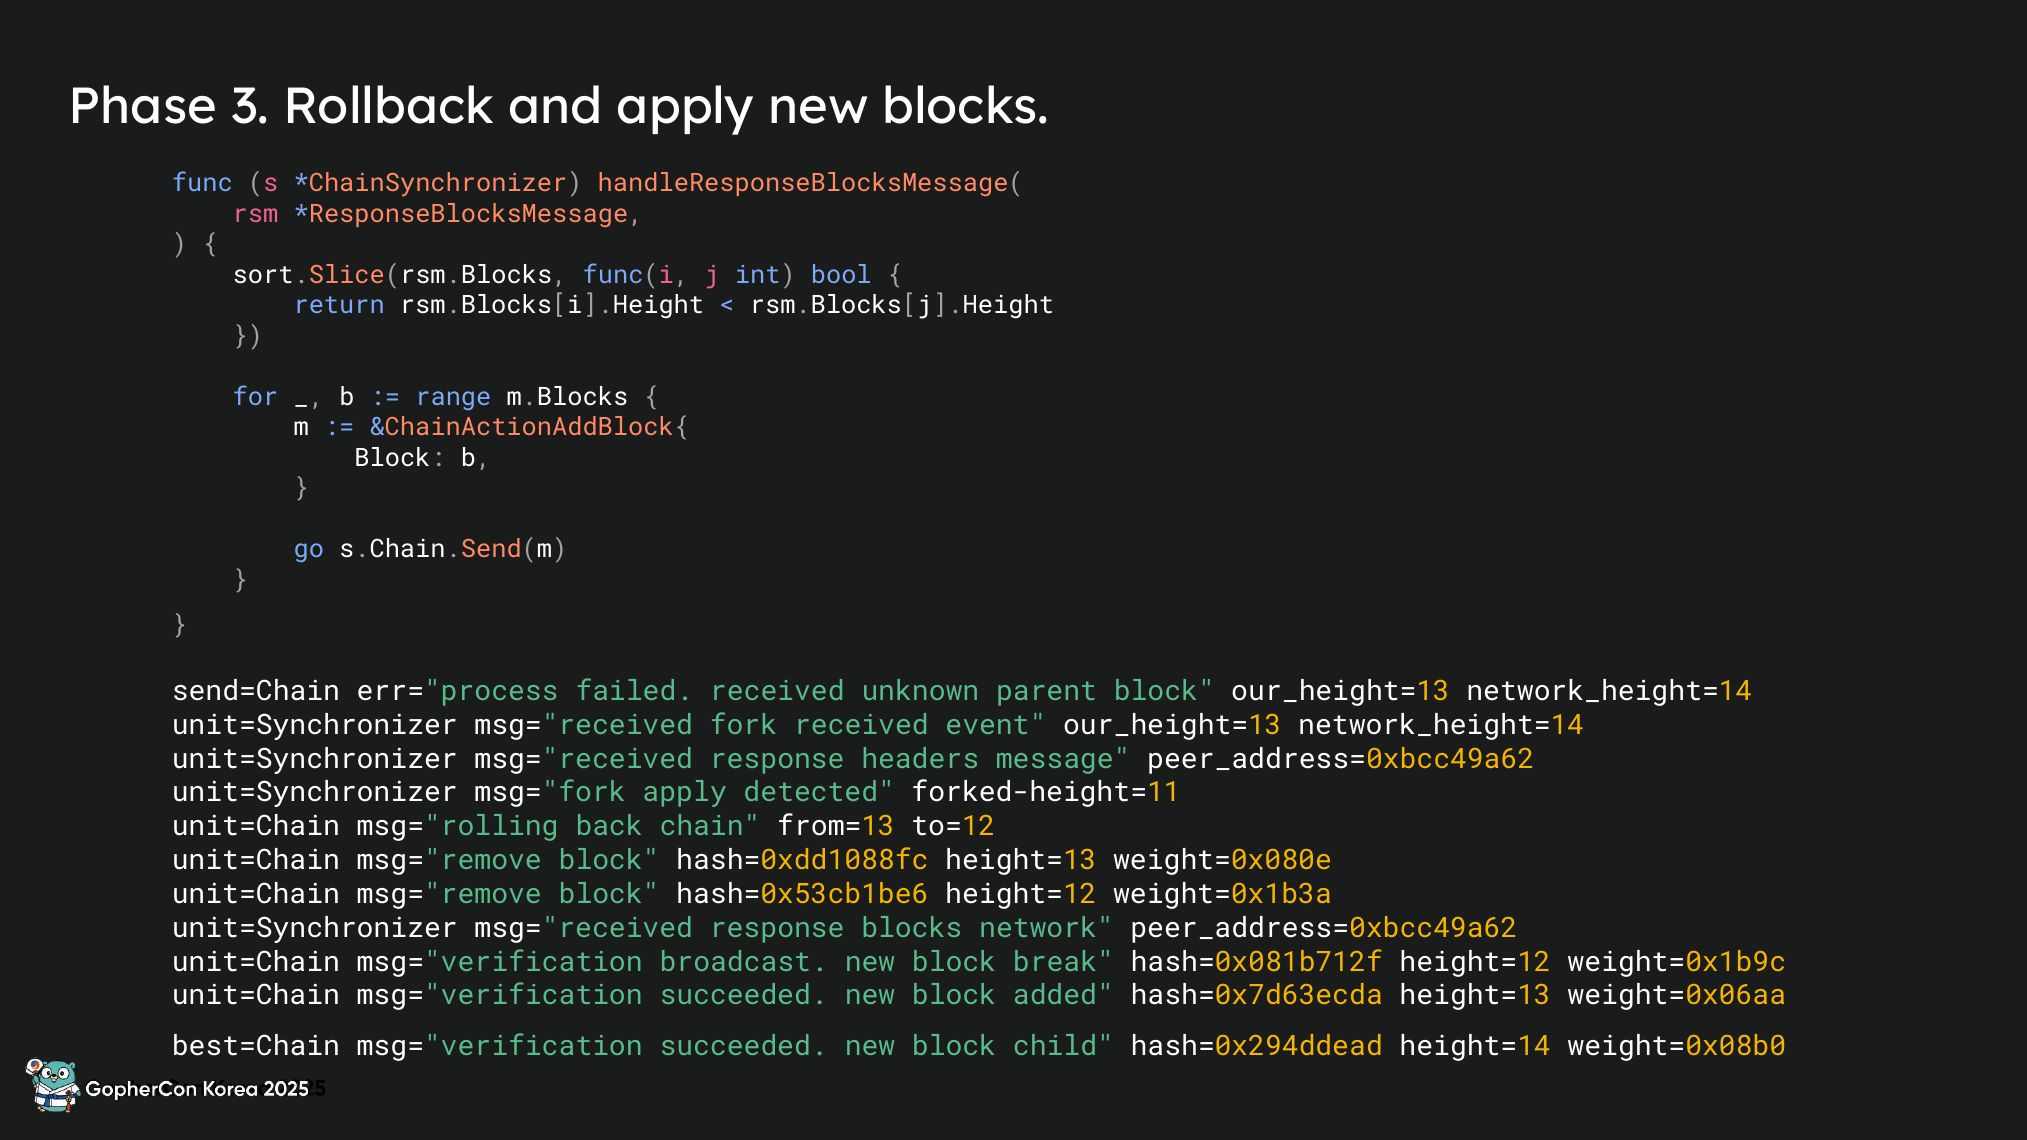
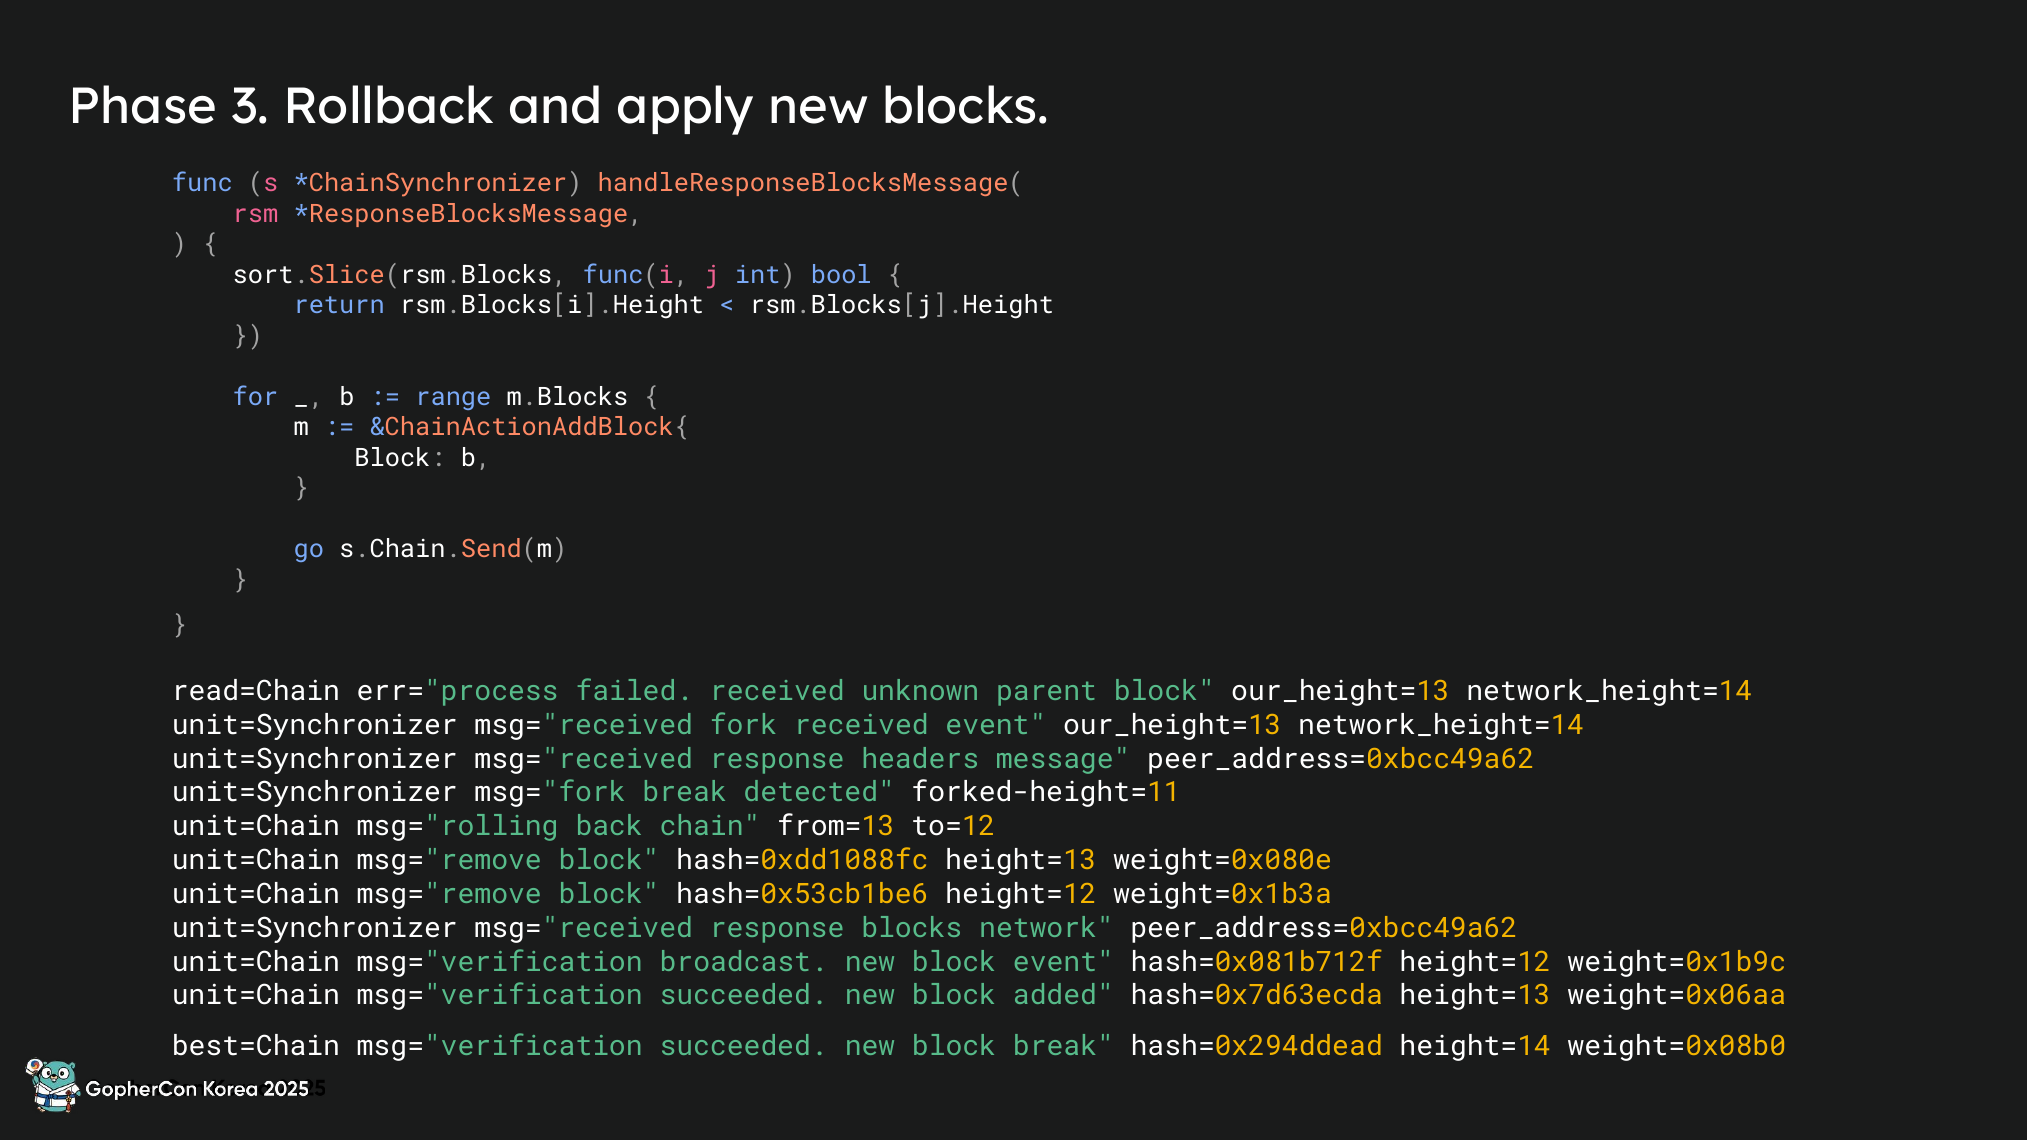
send=Chain: send=Chain -> read=Chain
msg="fork apply: apply -> break
block break: break -> event
block child: child -> break
